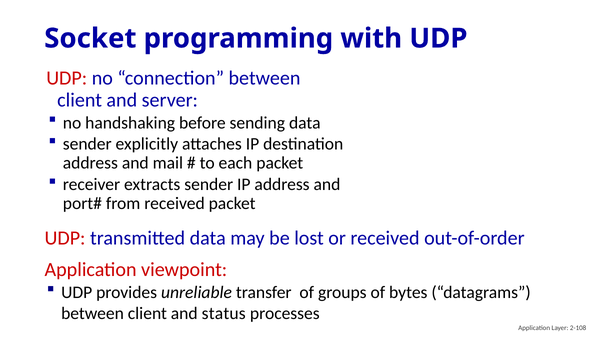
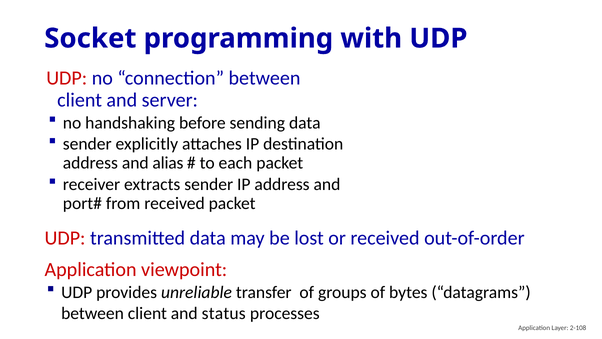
mail: mail -> alias
